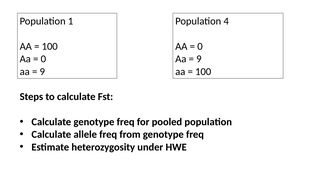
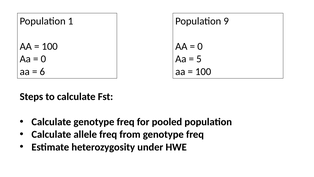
4: 4 -> 9
9 at (199, 59): 9 -> 5
9 at (42, 71): 9 -> 6
